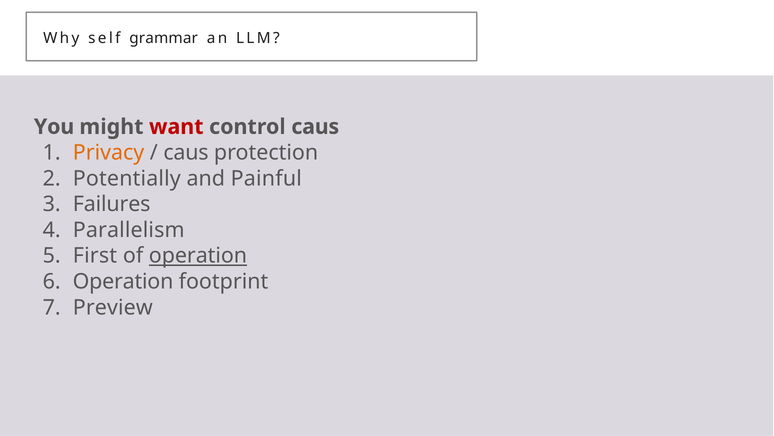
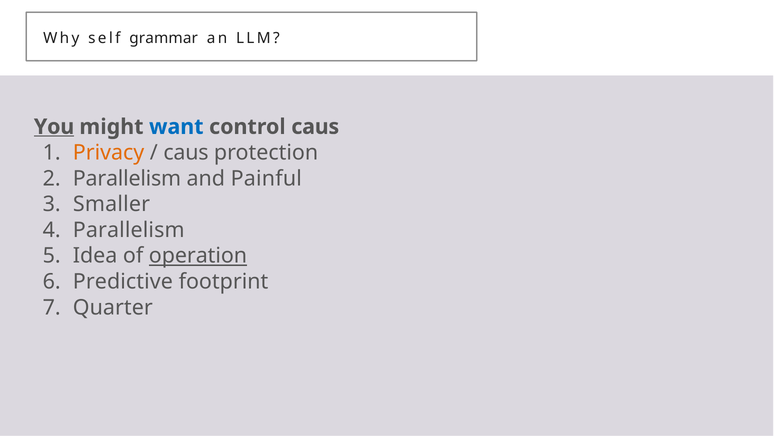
You underline: none -> present
want colour: red -> blue
Potentially at (127, 178): Potentially -> Parallelism
Failures: Failures -> Smaller
First: First -> Idea
Operation at (123, 281): Operation -> Predictive
Preview: Preview -> Quarter
